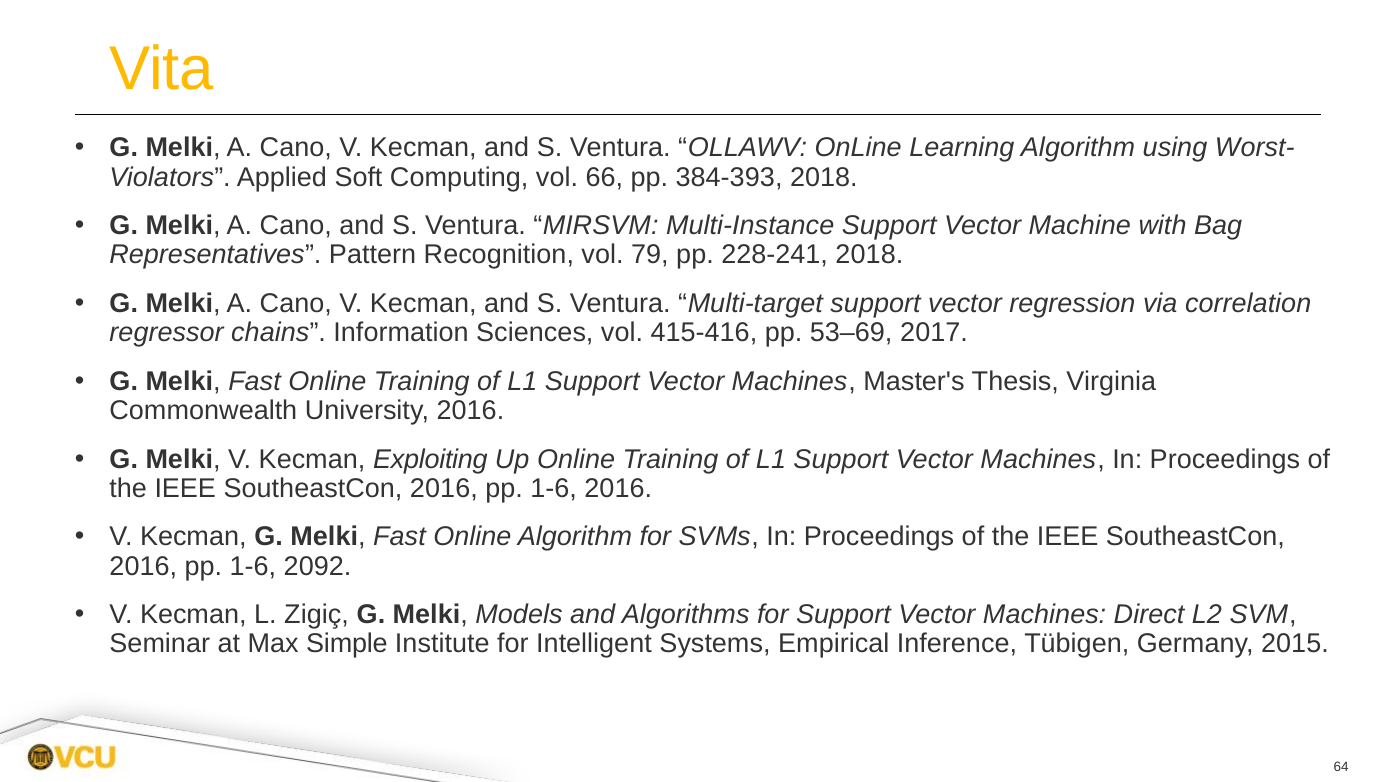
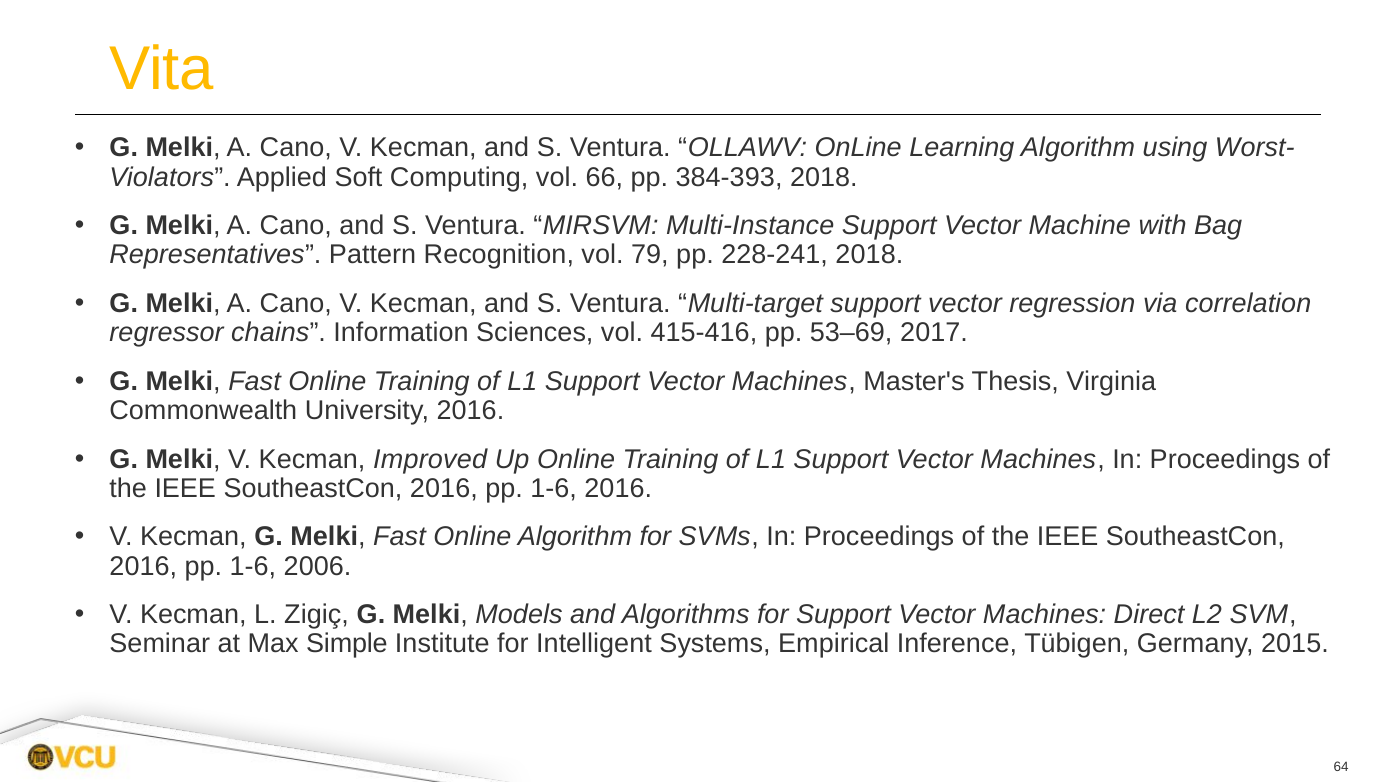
Exploiting: Exploiting -> Improved
2092: 2092 -> 2006
